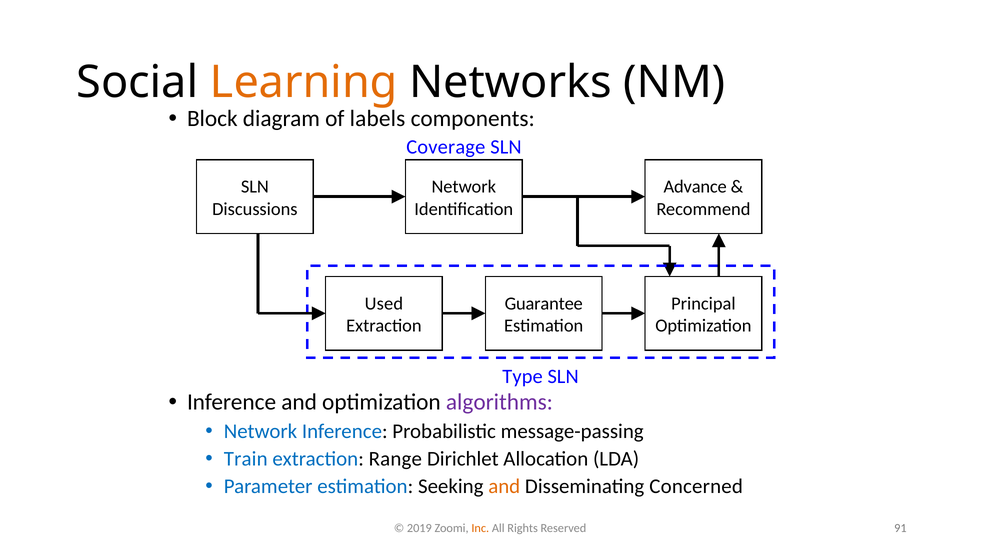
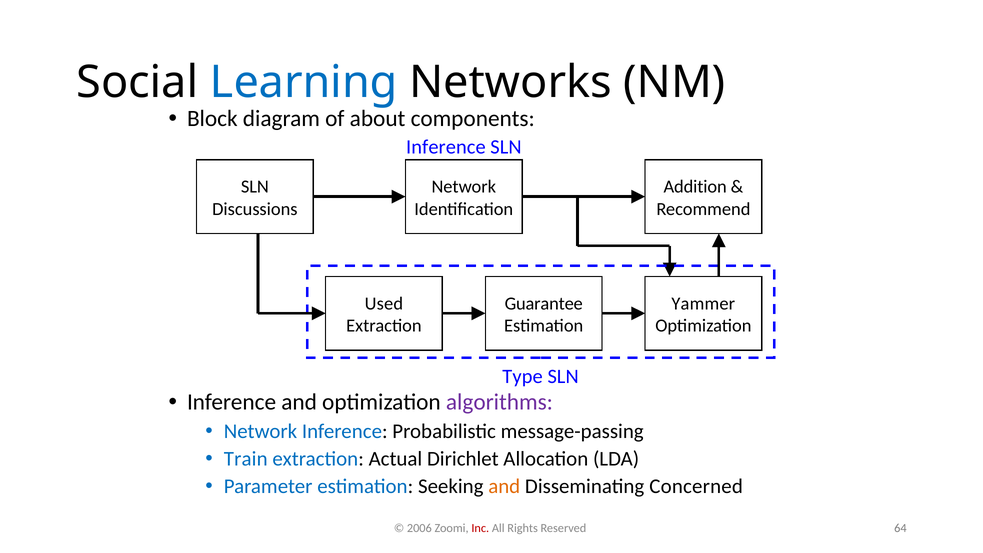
Learning colour: orange -> blue
labels: labels -> about
Coverage at (446, 147): Coverage -> Inference
Advance: Advance -> Addition
Principal: Principal -> Yammer
Range: Range -> Actual
2019: 2019 -> 2006
Inc colour: orange -> red
91: 91 -> 64
